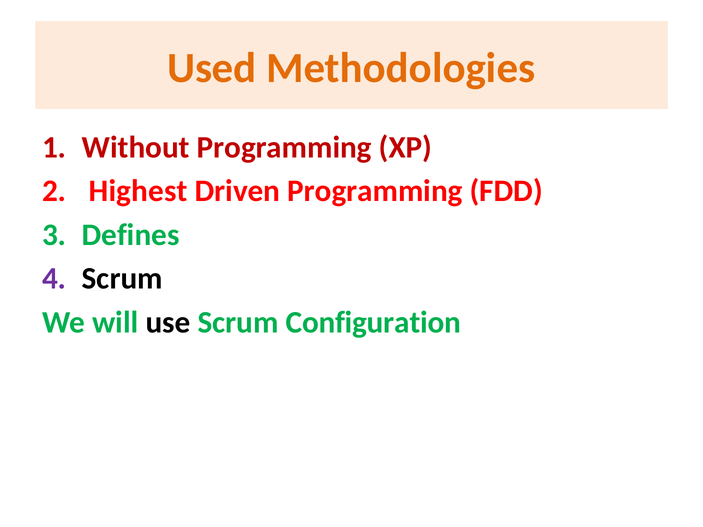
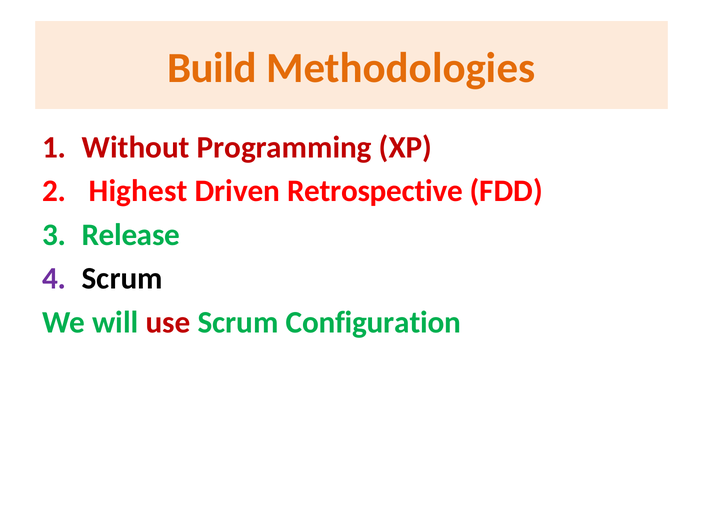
Used: Used -> Build
Driven Programming: Programming -> Retrospective
Defines: Defines -> Release
use colour: black -> red
